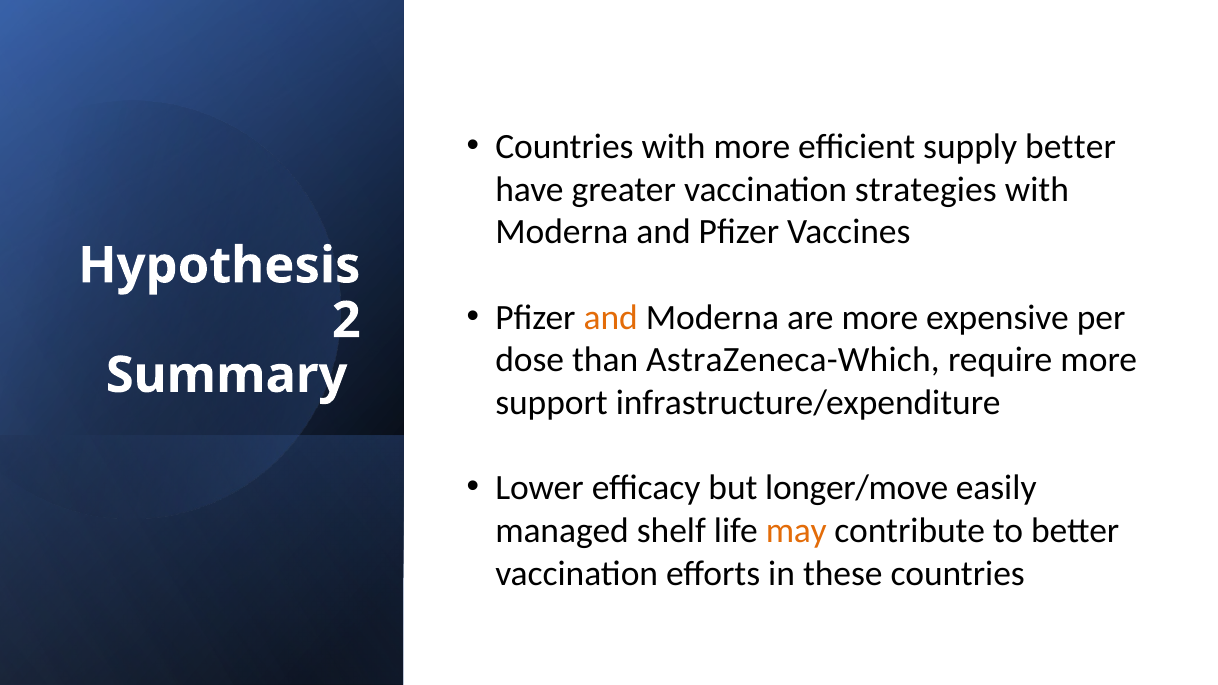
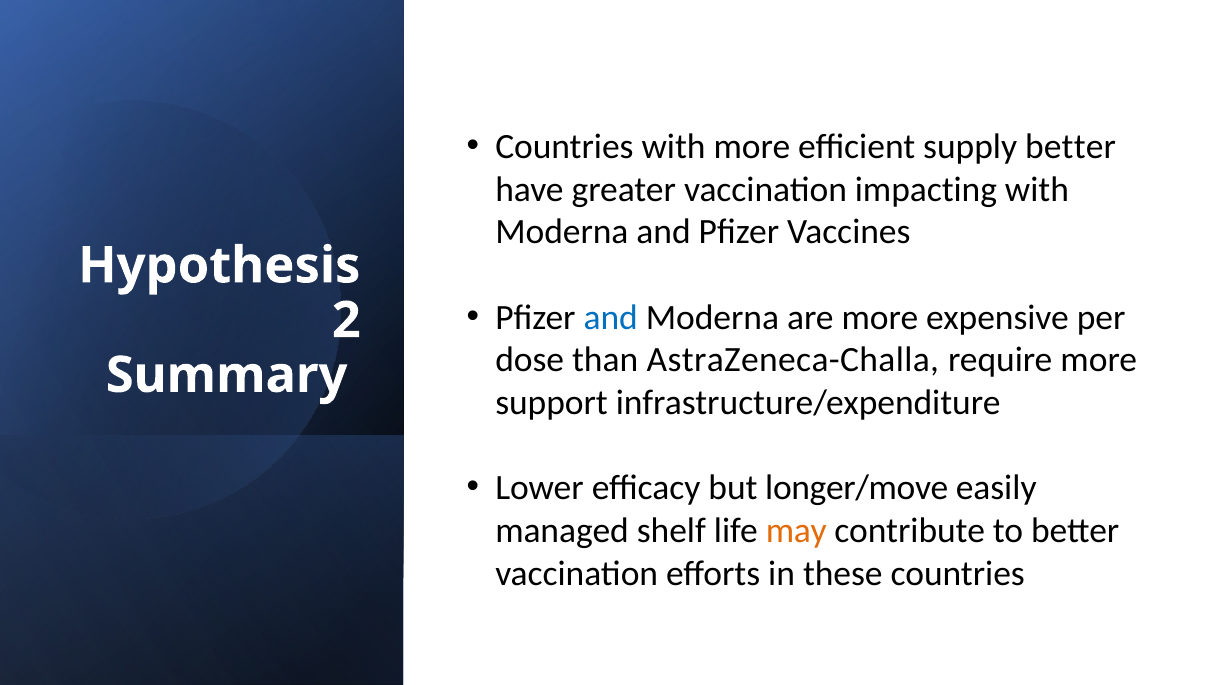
strategies: strategies -> impacting
and at (611, 318) colour: orange -> blue
AstraZeneca-Which: AstraZeneca-Which -> AstraZeneca-Challa
